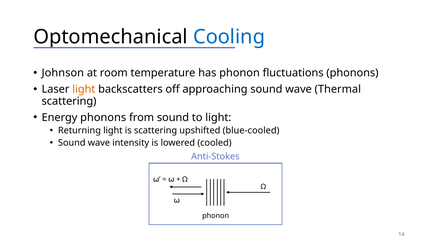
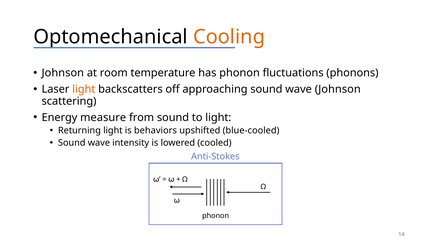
Cooling colour: blue -> orange
wave Thermal: Thermal -> Johnson
Energy phonons: phonons -> measure
is scattering: scattering -> behaviors
